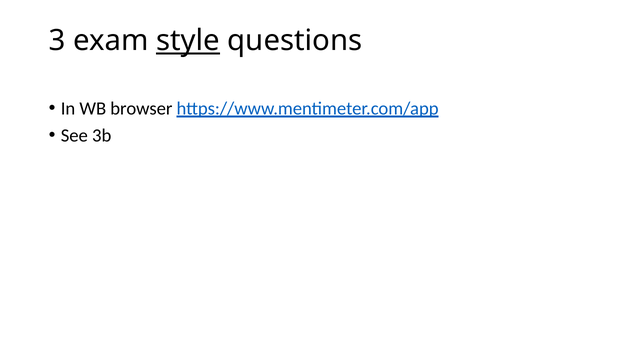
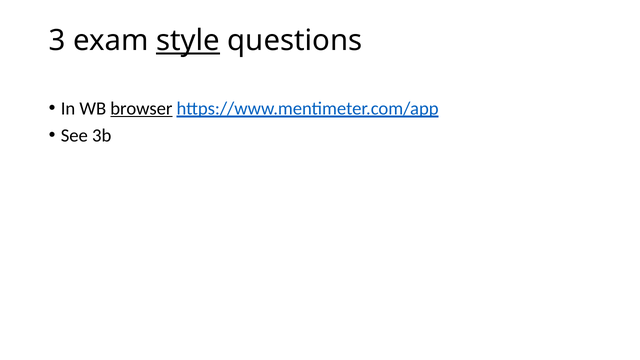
browser underline: none -> present
